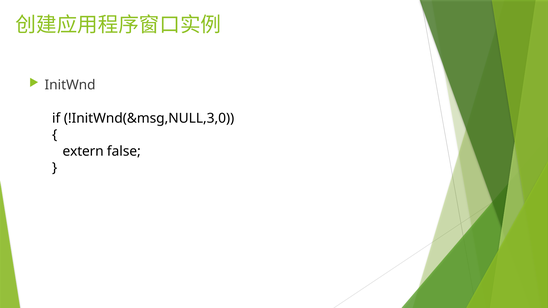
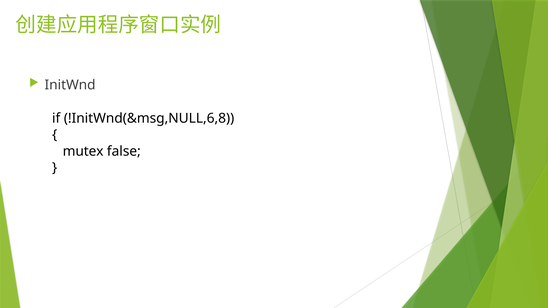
!InitWnd(&msg,NULL,3,0: !InitWnd(&msg,NULL,3,0 -> !InitWnd(&msg,NULL,6,8
extern: extern -> mutex
